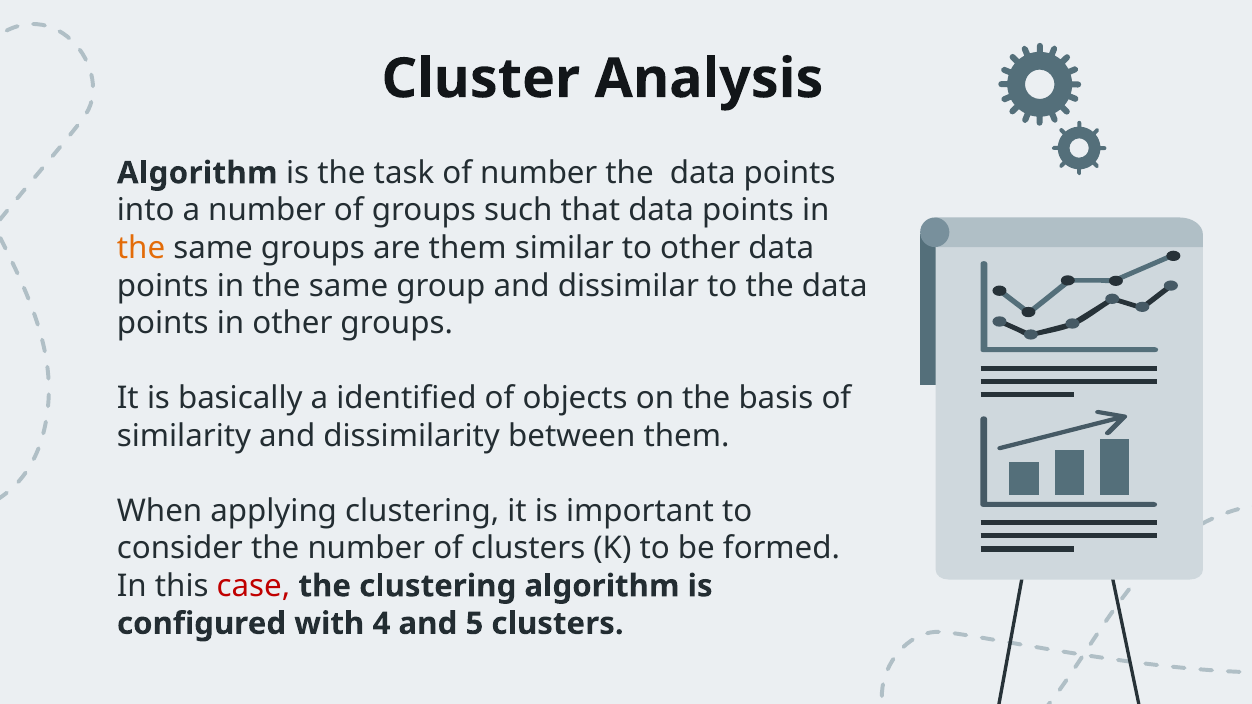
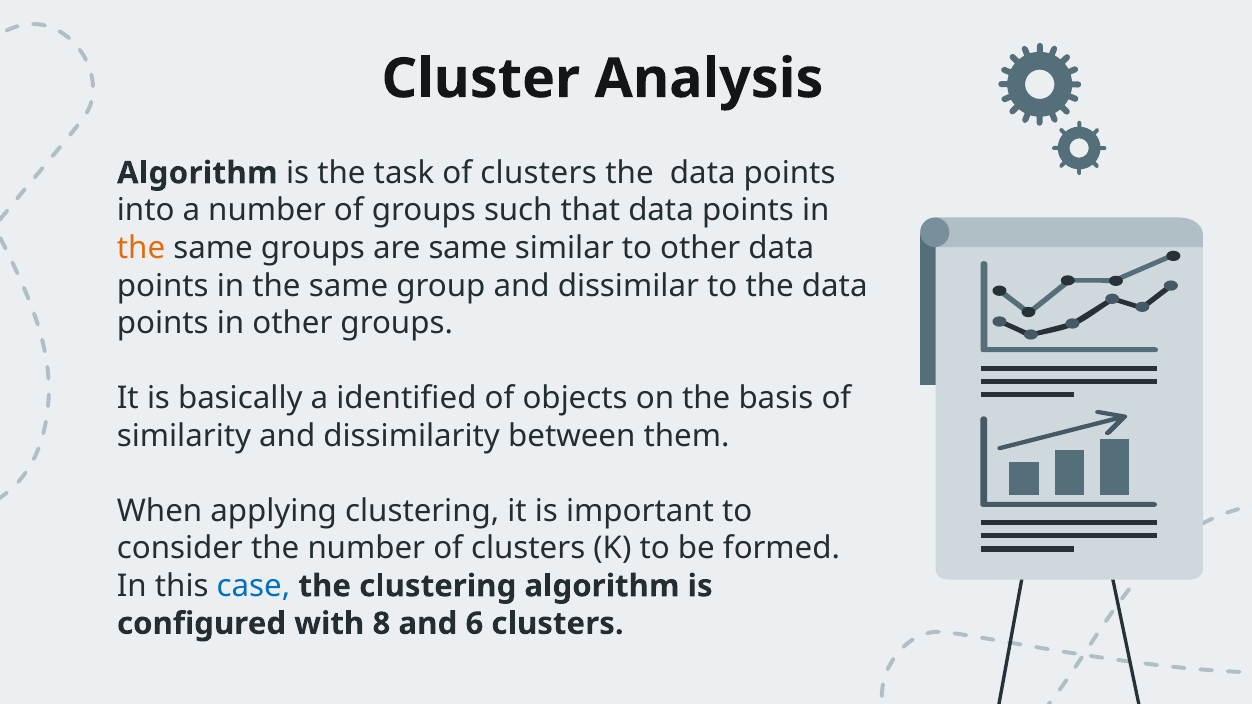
task of number: number -> clusters
are them: them -> same
case colour: red -> blue
4: 4 -> 8
5: 5 -> 6
